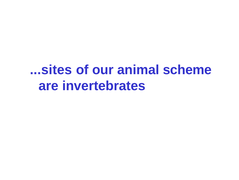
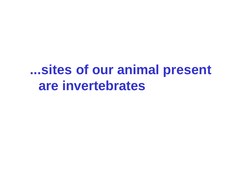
scheme: scheme -> present
